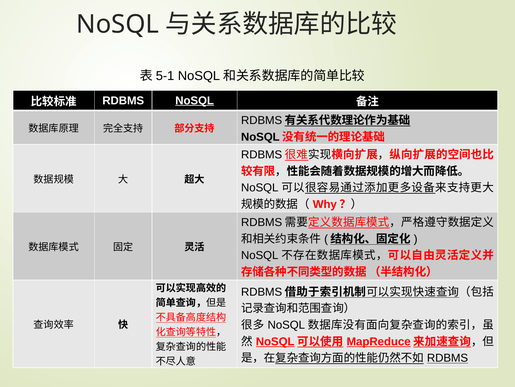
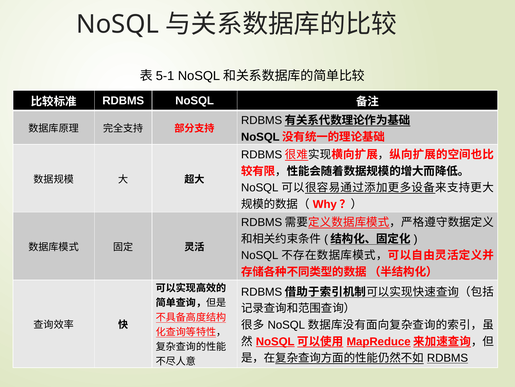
NoSQL at (195, 100) underline: present -> none
